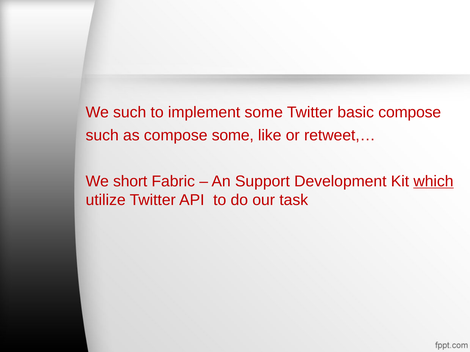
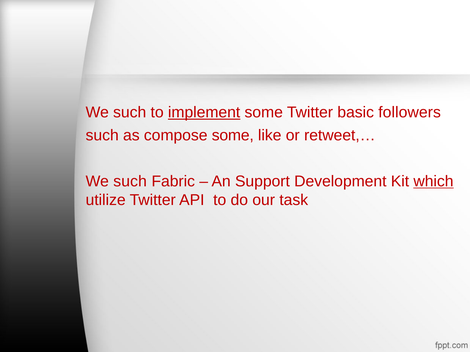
implement underline: none -> present
basic compose: compose -> followers
short at (130, 182): short -> such
